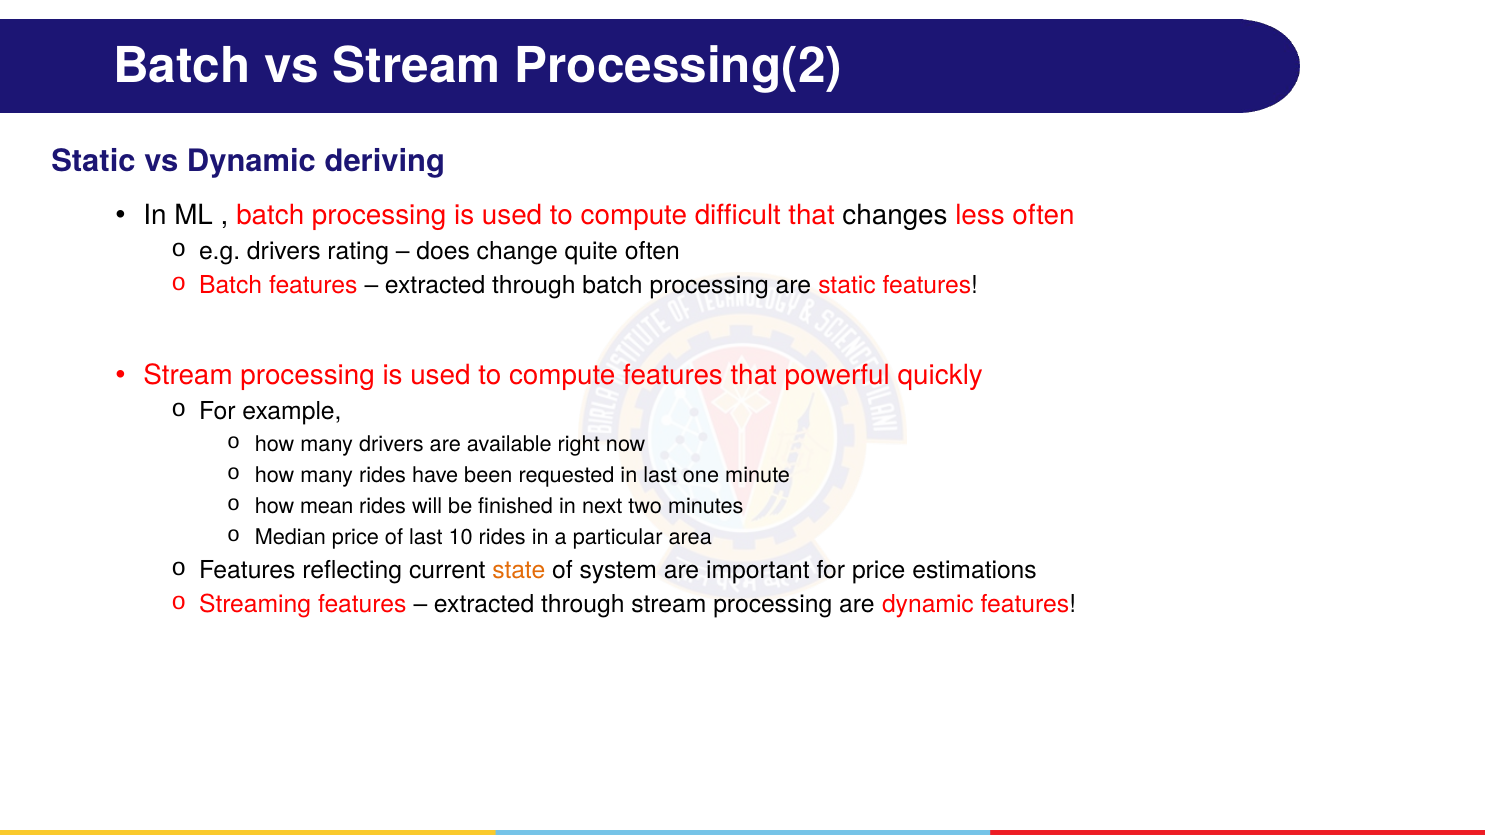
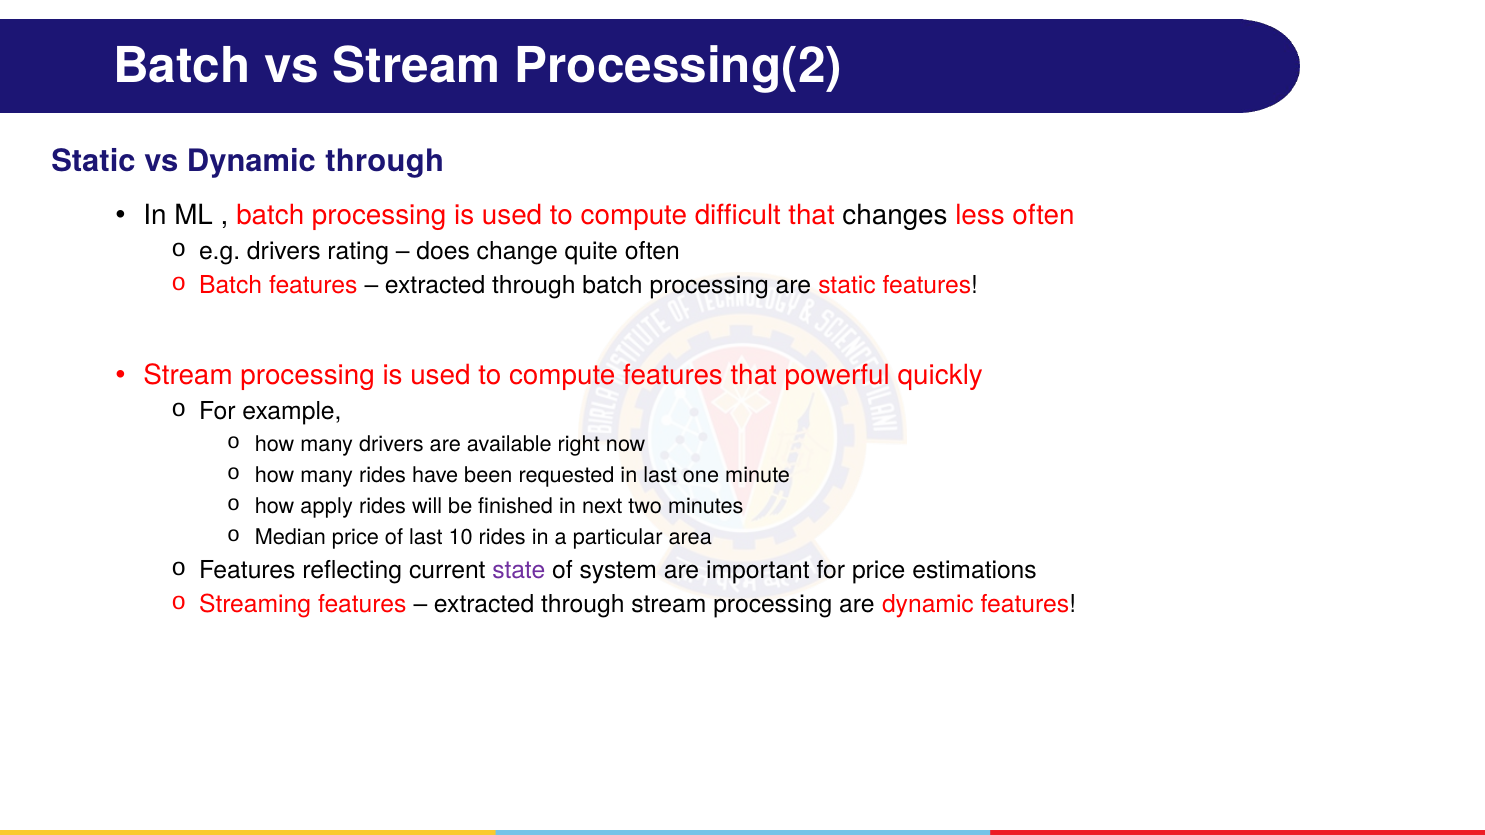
Dynamic deriving: deriving -> through
mean: mean -> apply
state colour: orange -> purple
